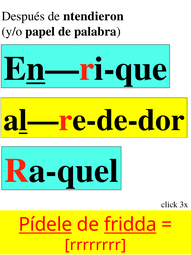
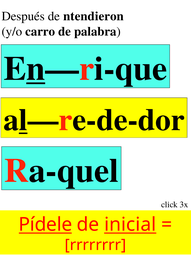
papel: papel -> carro
fridda: fridda -> inicial
